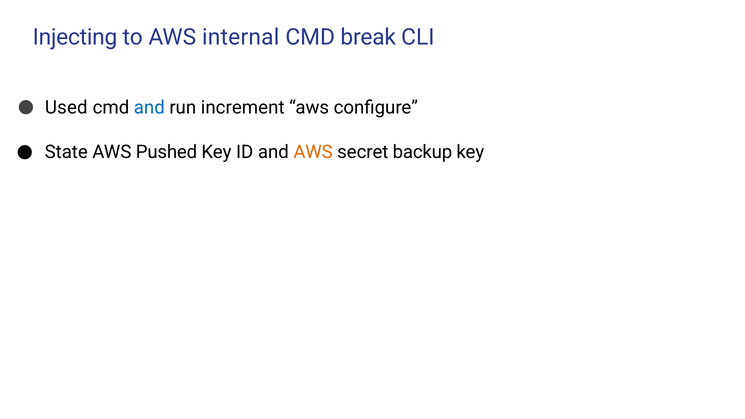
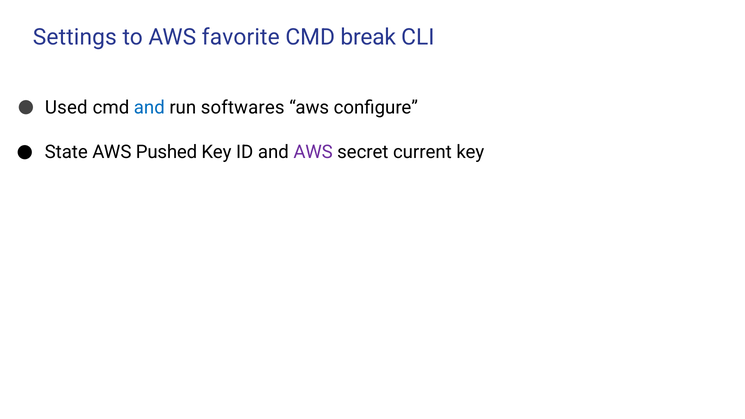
Injecting: Injecting -> Settings
internal: internal -> favorite
increment: increment -> softwares
AWS at (313, 152) colour: orange -> purple
backup: backup -> current
